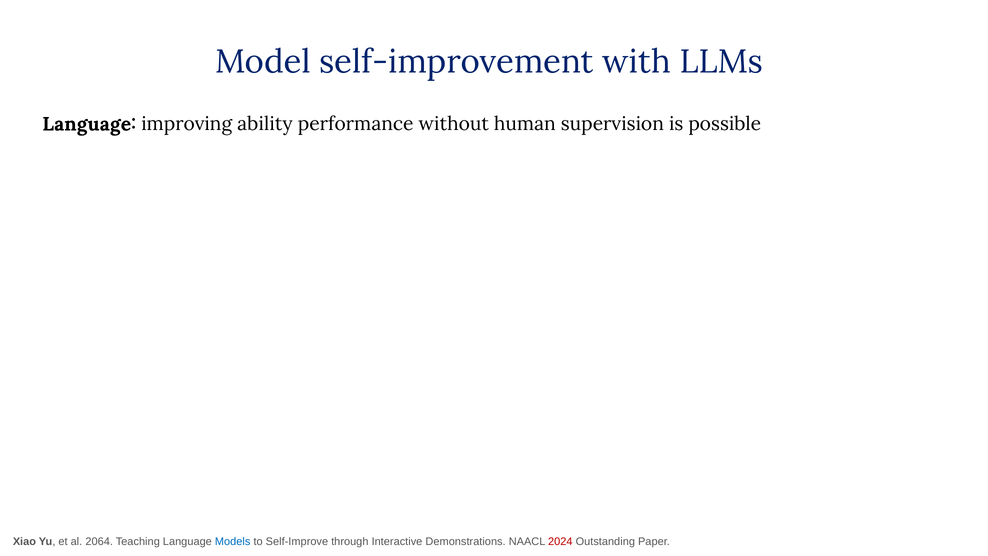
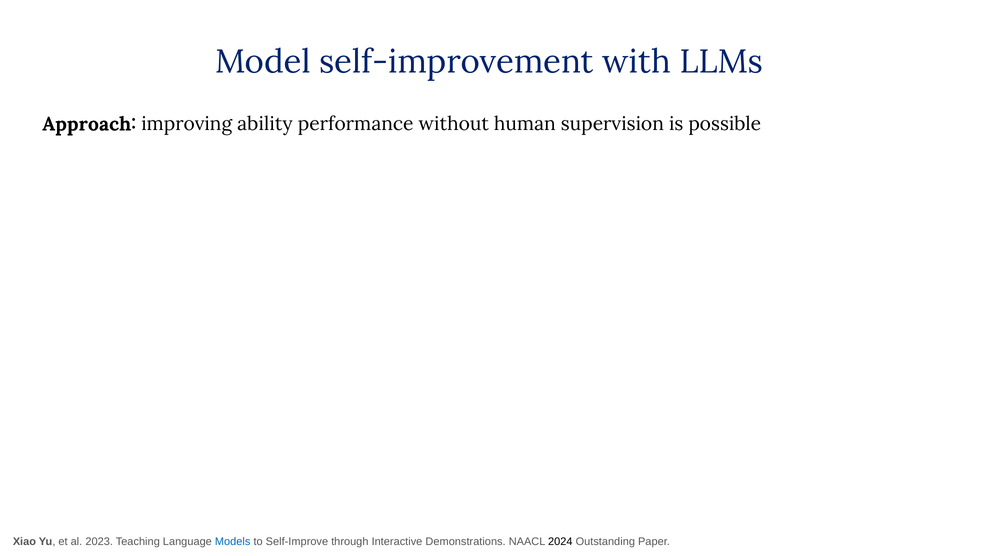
Language at (89, 124): Language -> Approach
2064: 2064 -> 2023
2024 colour: red -> black
